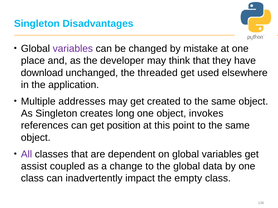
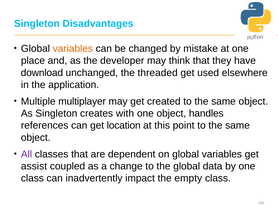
variables at (73, 49) colour: purple -> orange
addresses: addresses -> multiplayer
long: long -> with
invokes: invokes -> handles
position: position -> location
